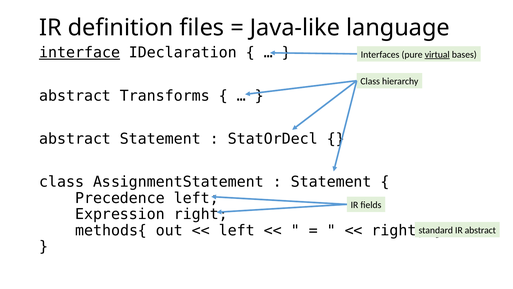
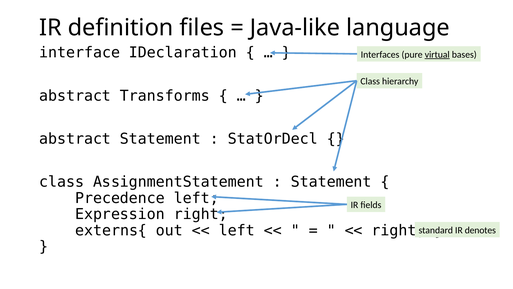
interface underline: present -> none
methods{: methods{ -> externs{
IR abstract: abstract -> denotes
